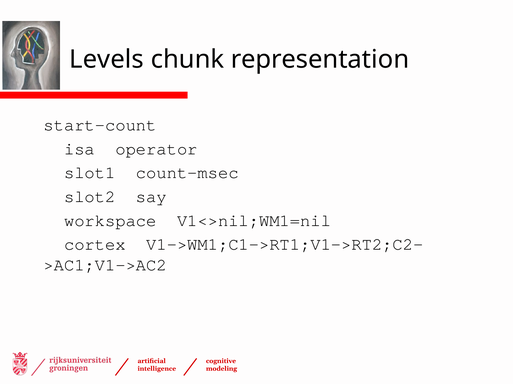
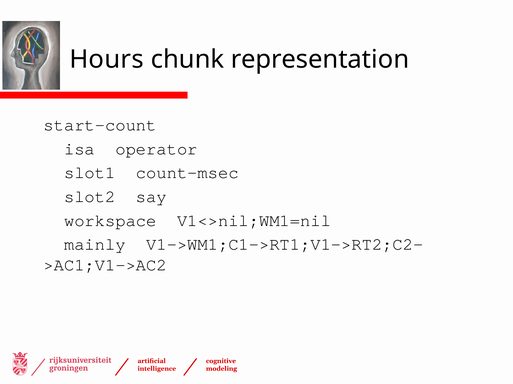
Levels: Levels -> Hours
cortex: cortex -> mainly
